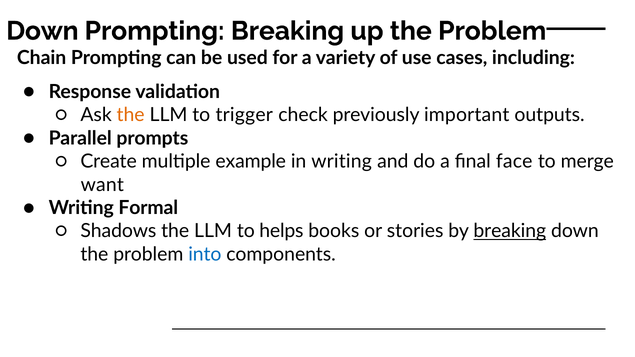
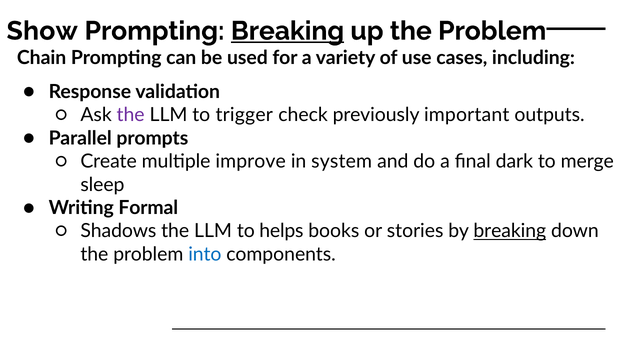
Down at (42, 31): Down -> Show
Breaking at (287, 31) underline: none -> present
the at (131, 115) colour: orange -> purple
example: example -> improve
in writing: writing -> system
face: face -> dark
want: want -> sleep
